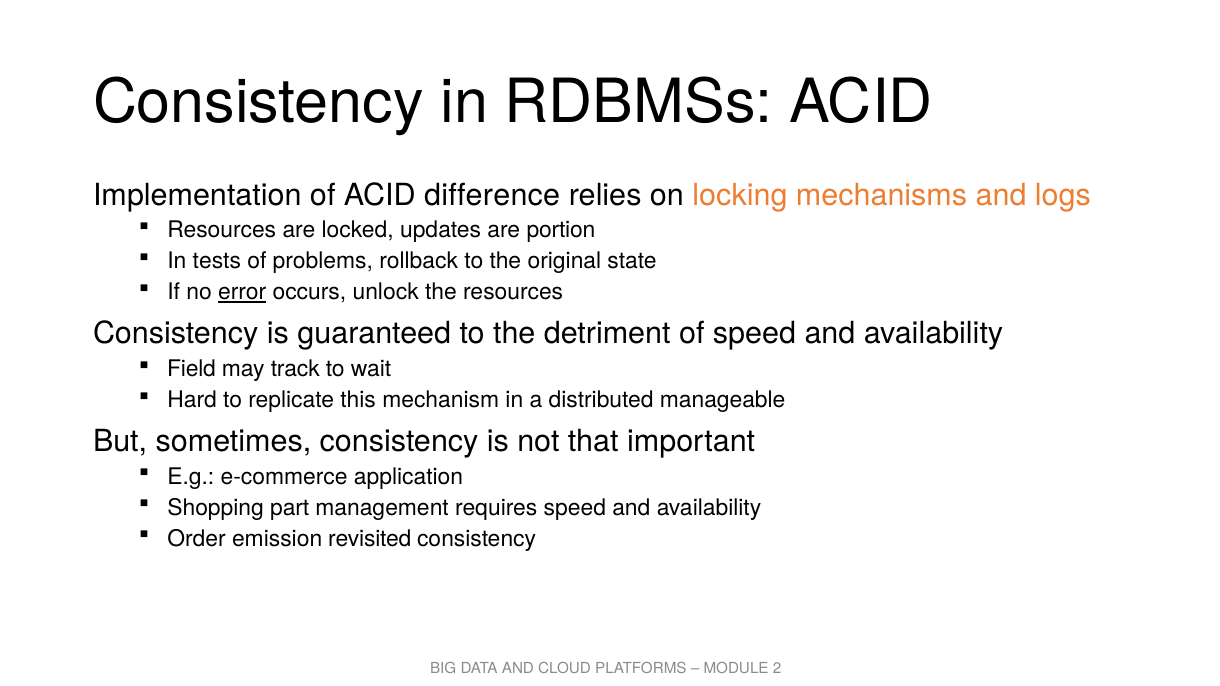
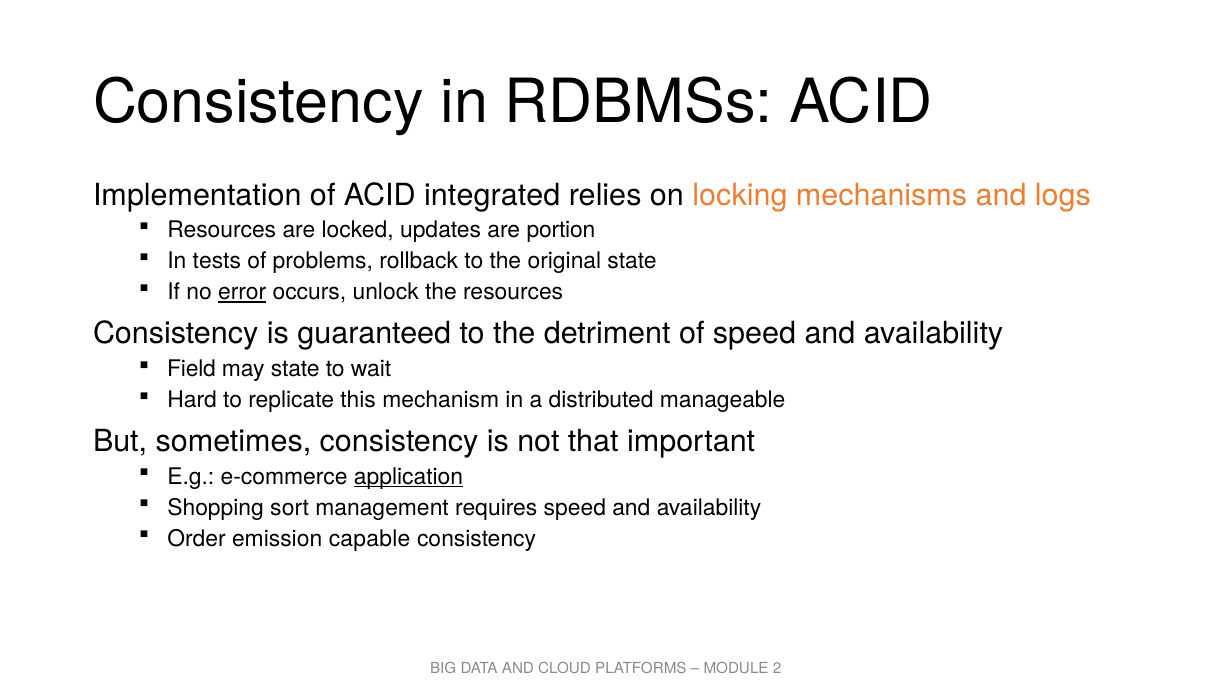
difference: difference -> integrated
may track: track -> state
application underline: none -> present
part: part -> sort
revisited: revisited -> capable
